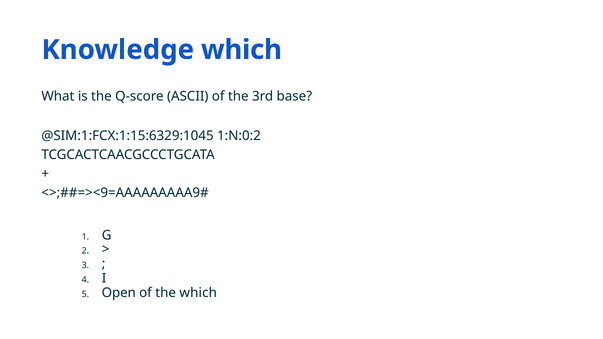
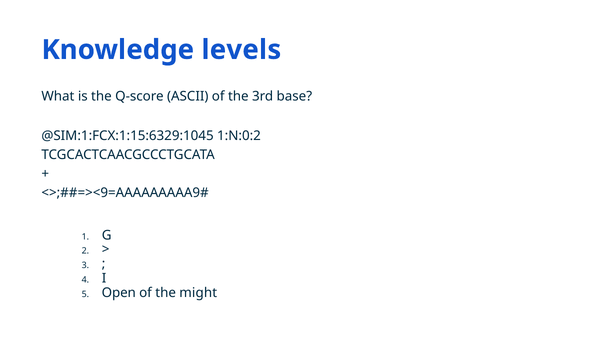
Knowledge which: which -> levels
the which: which -> might
